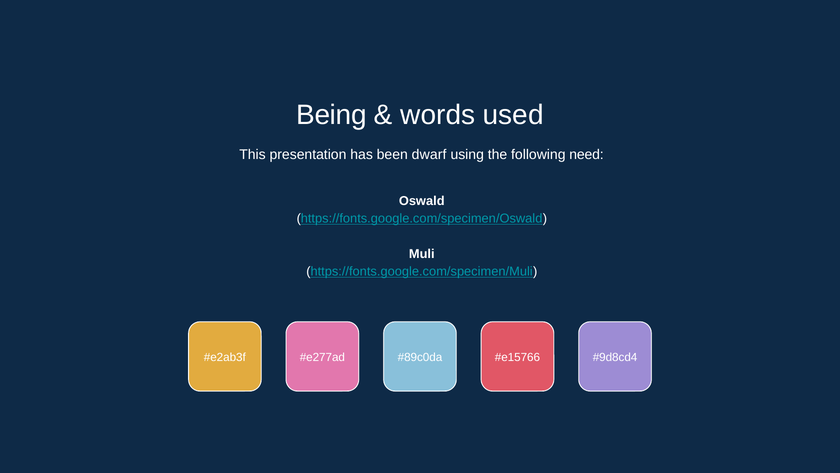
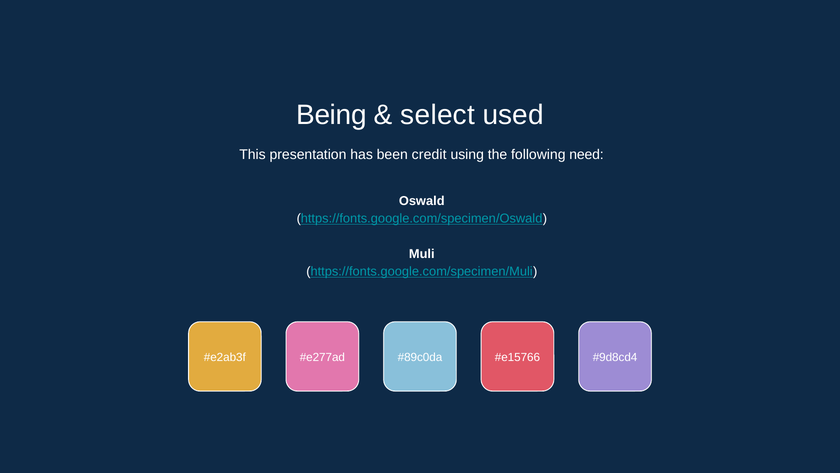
words: words -> select
dwarf: dwarf -> credit
